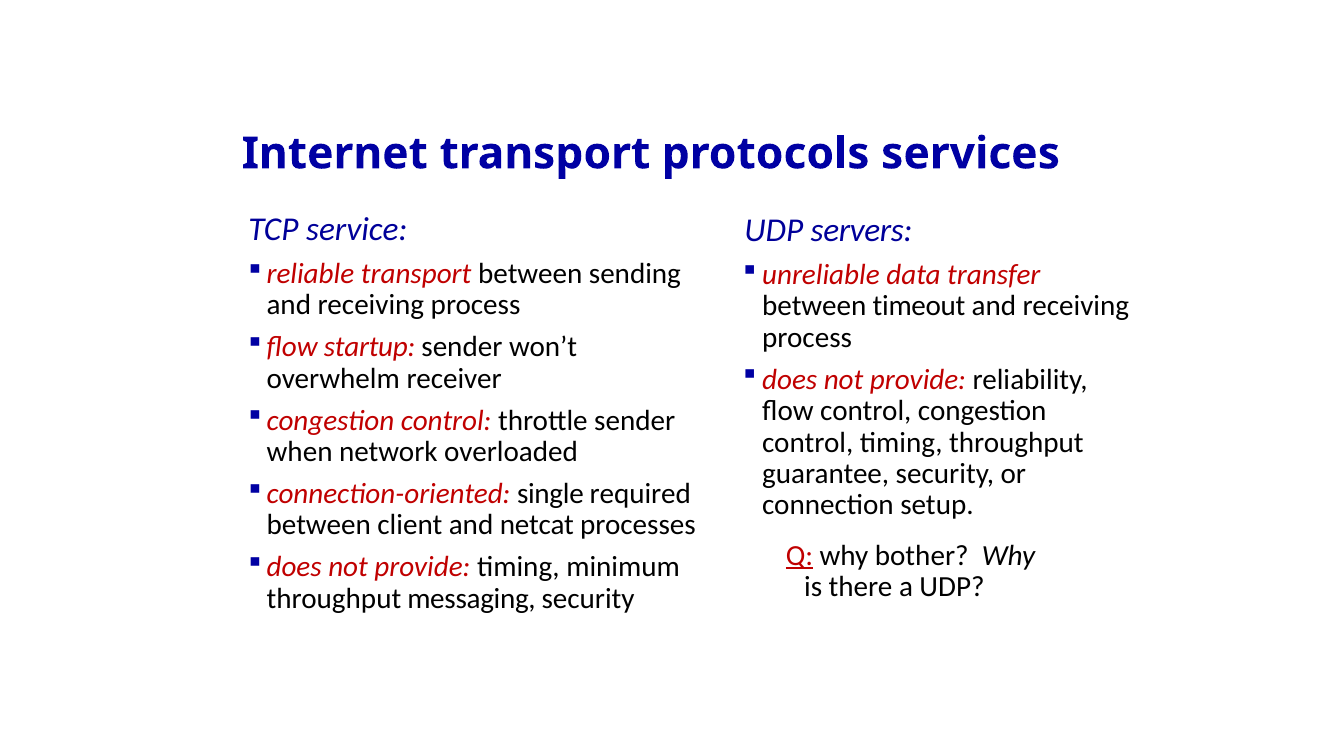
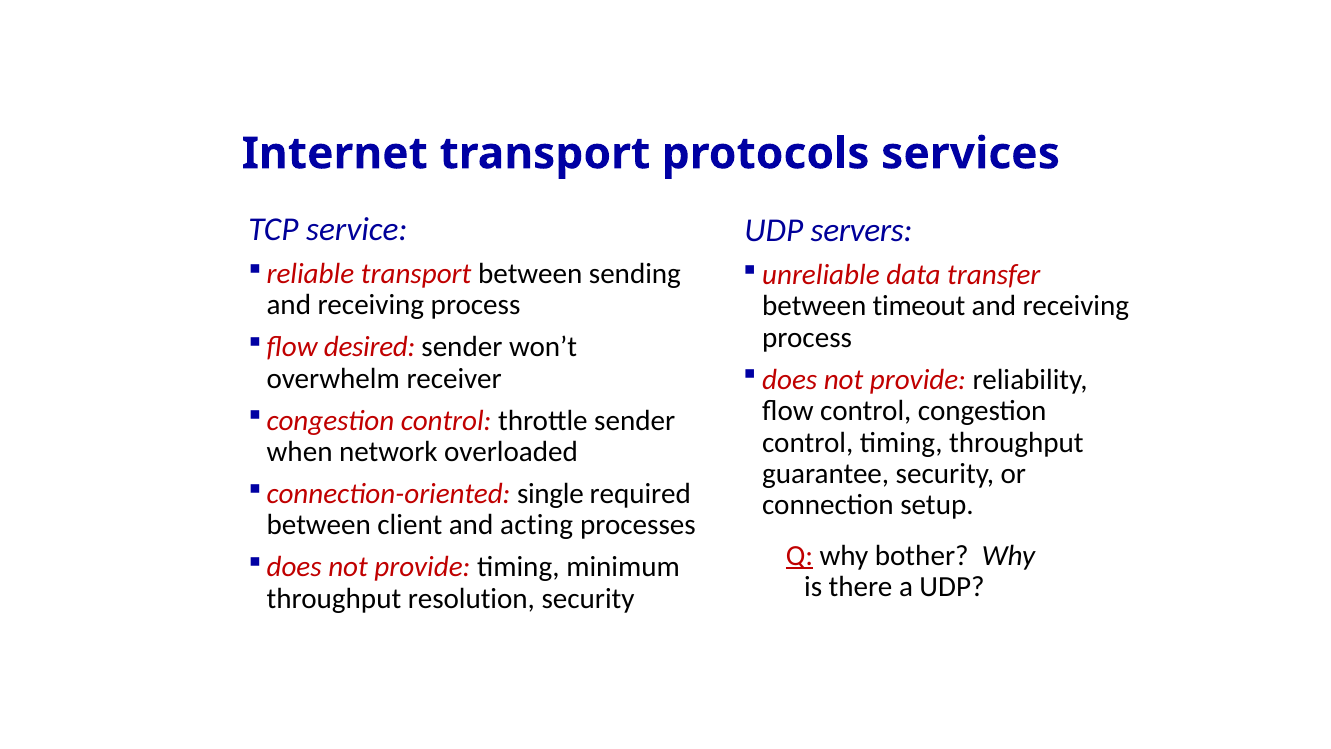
startup: startup -> desired
netcat: netcat -> acting
messaging: messaging -> resolution
